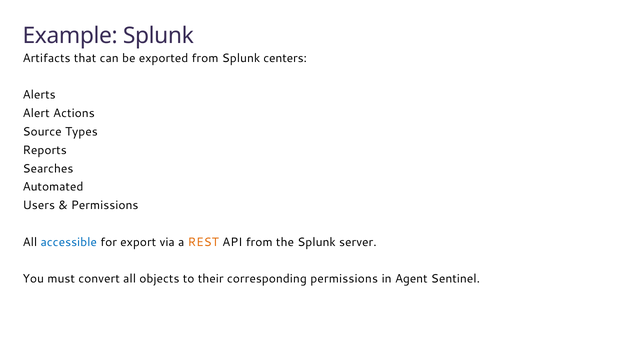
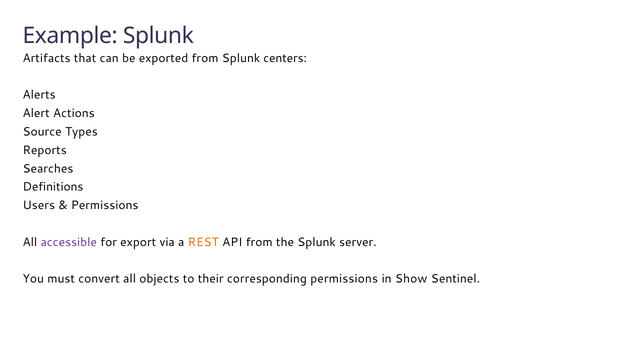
Automated: Automated -> Definitions
accessible colour: blue -> purple
Agent: Agent -> Show
